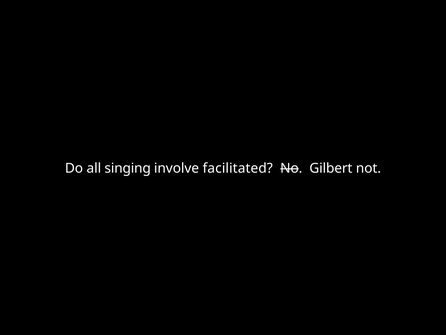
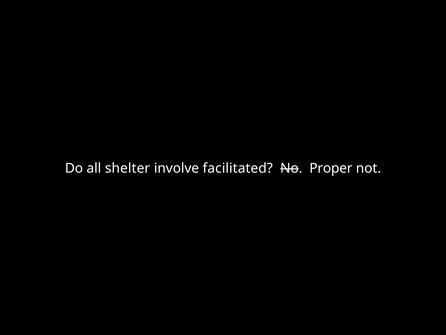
singing: singing -> shelter
Gilbert: Gilbert -> Proper
